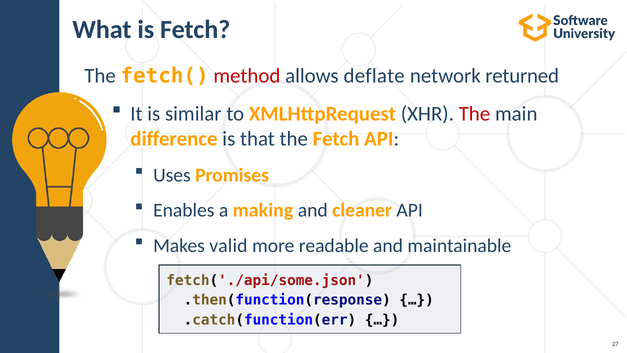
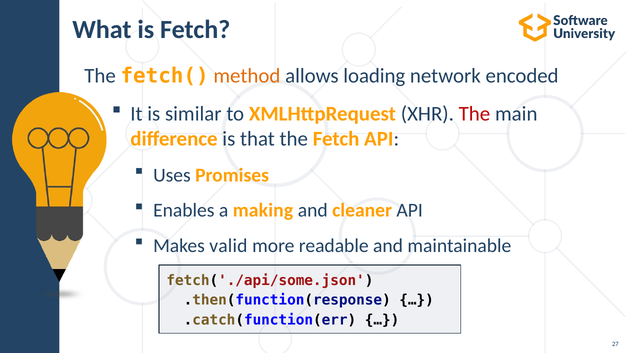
method colour: red -> orange
deflate: deflate -> loading
returned: returned -> encoded
